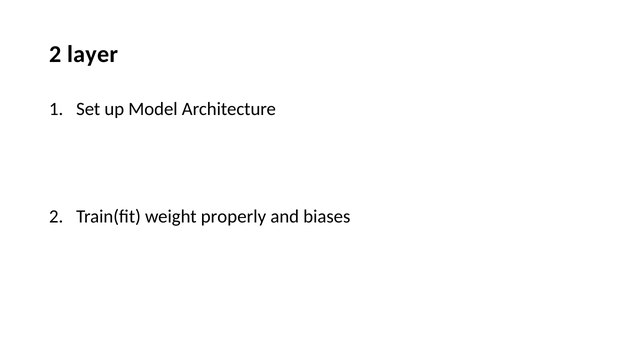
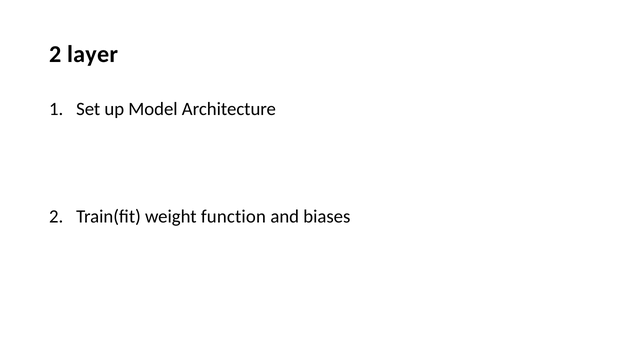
properly: properly -> function
